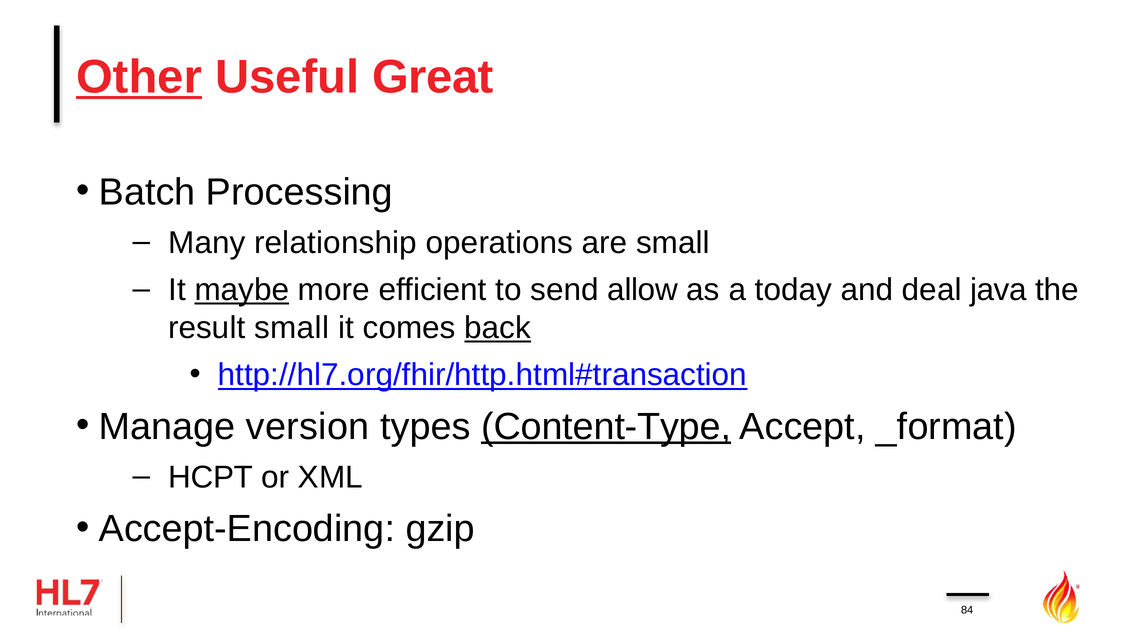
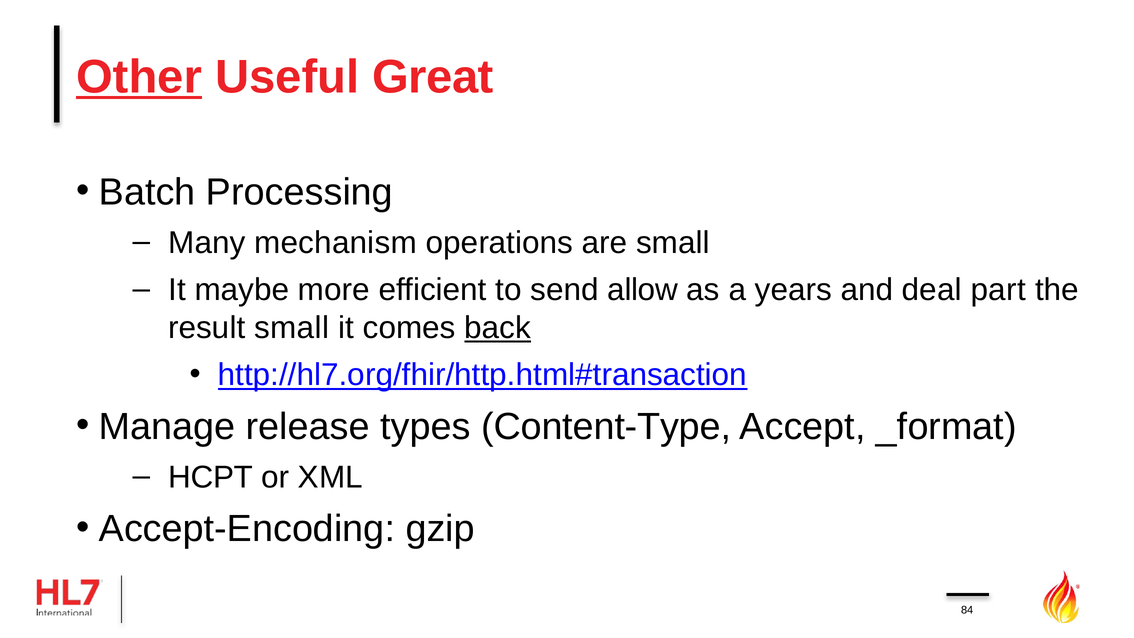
relationship: relationship -> mechanism
maybe underline: present -> none
today: today -> years
java: java -> part
version: version -> release
Content-Type underline: present -> none
